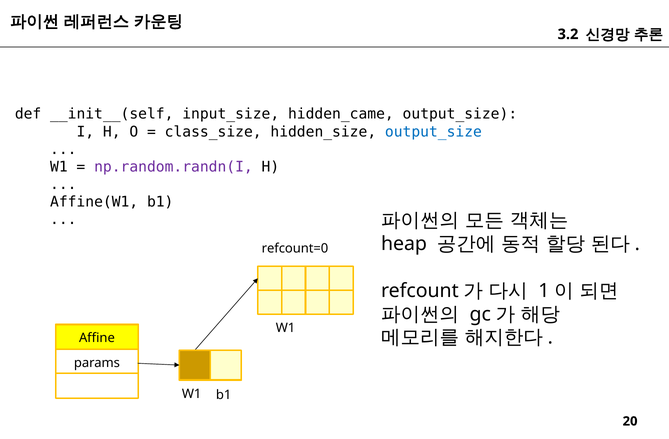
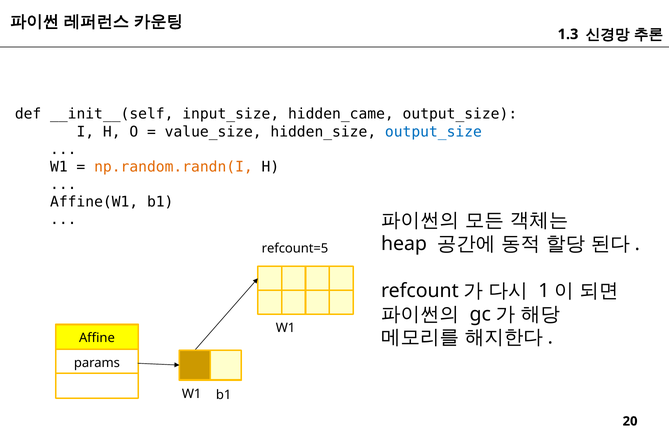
3.2: 3.2 -> 1.3
class_size: class_size -> value_size
np.random.randn(I colour: purple -> orange
refcount=0: refcount=0 -> refcount=5
